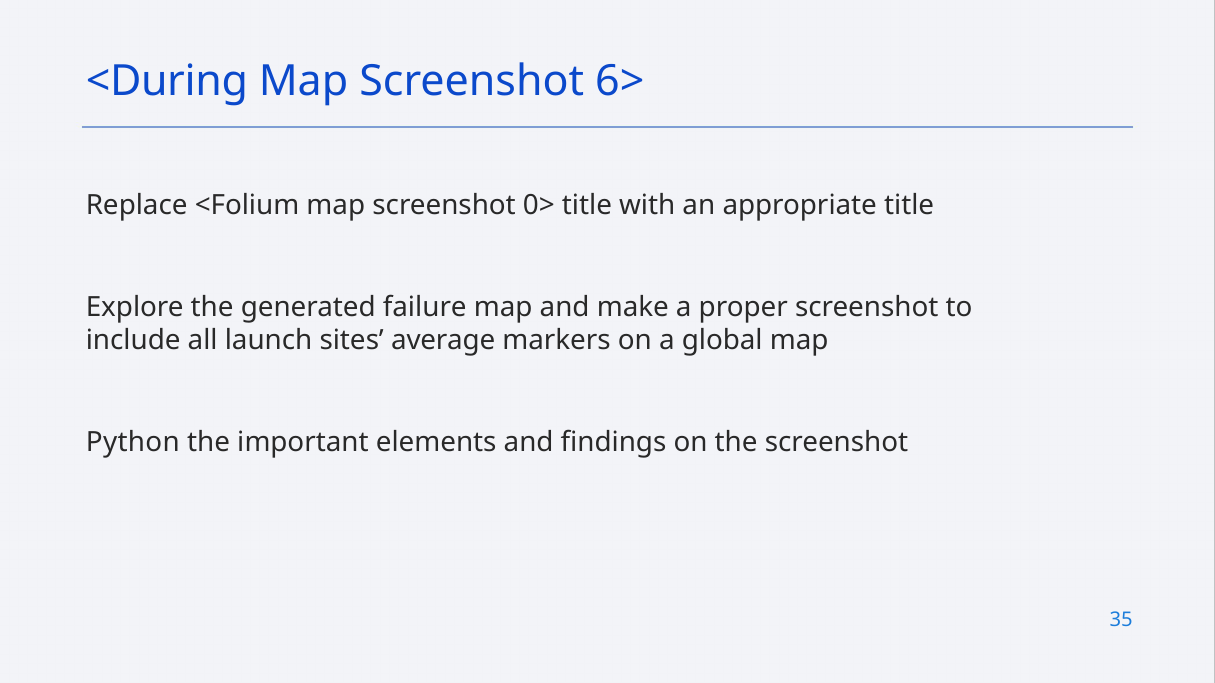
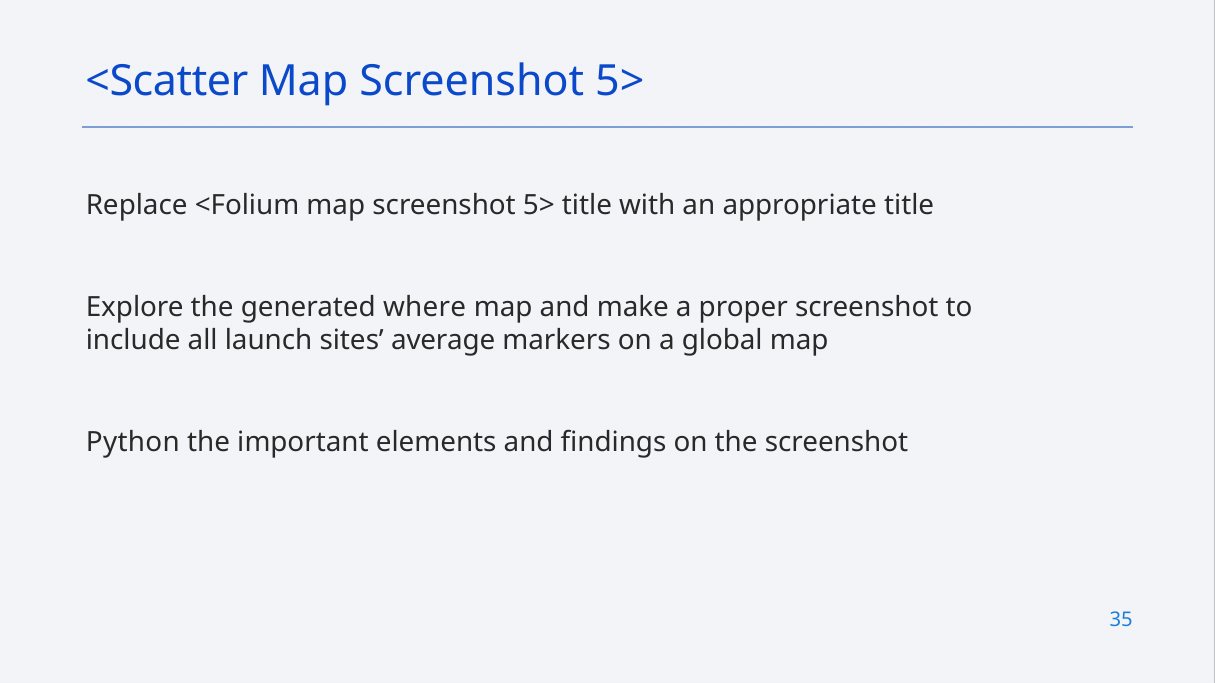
<During: <During -> <Scatter
6> at (620, 81): 6> -> 5>
<Folium map screenshot 0>: 0> -> 5>
failure: failure -> where
